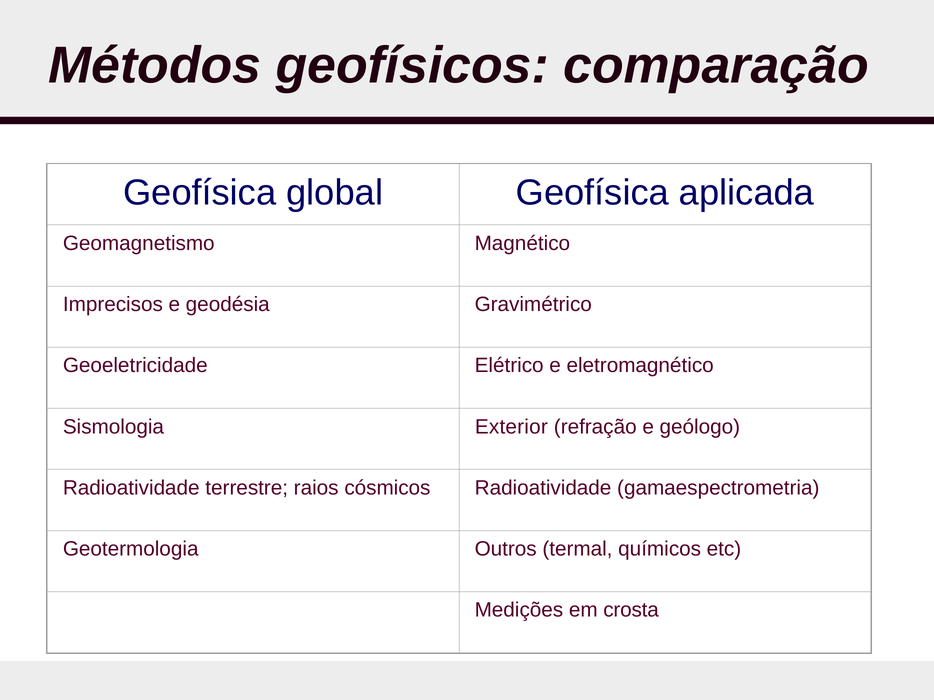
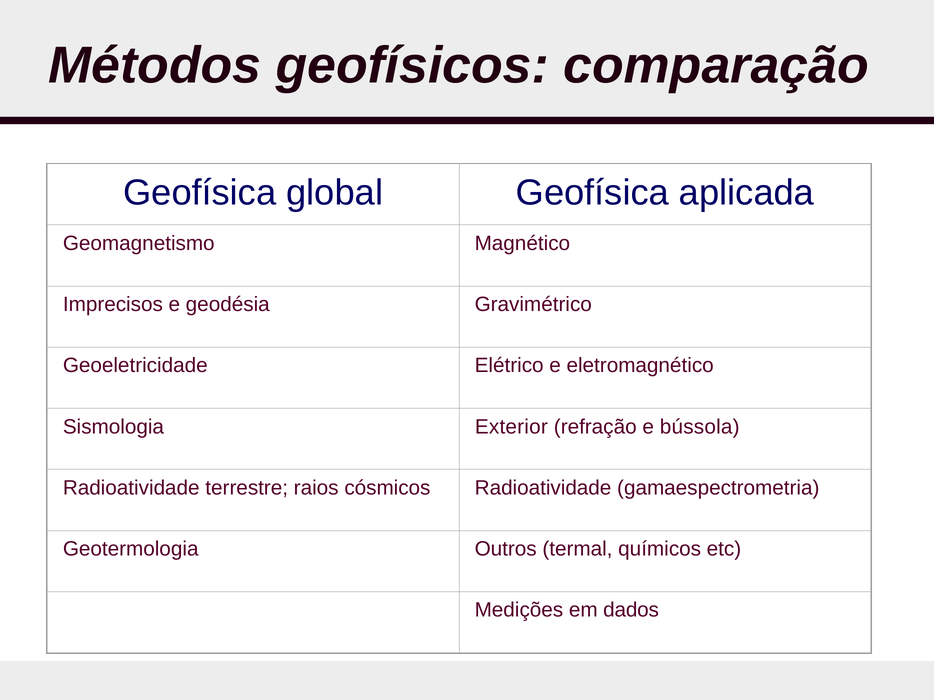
geólogo: geólogo -> bússola
crosta: crosta -> dados
